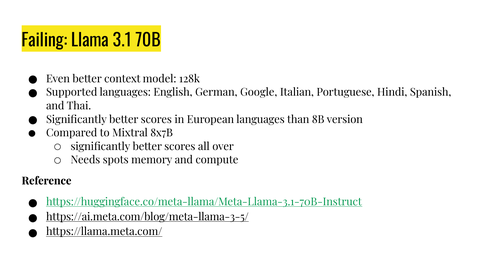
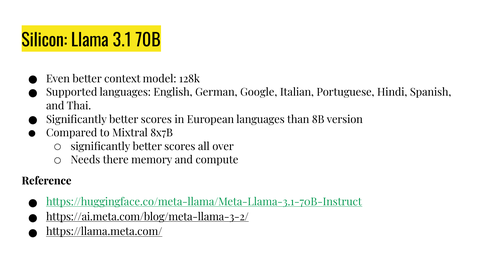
Failing: Failing -> Silicon
spots: spots -> there
https://ai.meta.com/blog/meta-llama-3-5/: https://ai.meta.com/blog/meta-llama-3-5/ -> https://ai.meta.com/blog/meta-llama-3-2/
